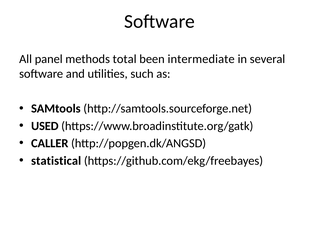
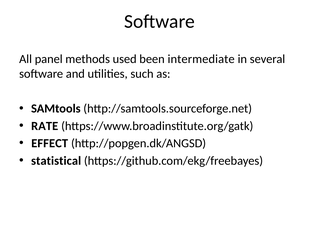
total: total -> used
USED: USED -> RATE
CALLER: CALLER -> EFFECT
